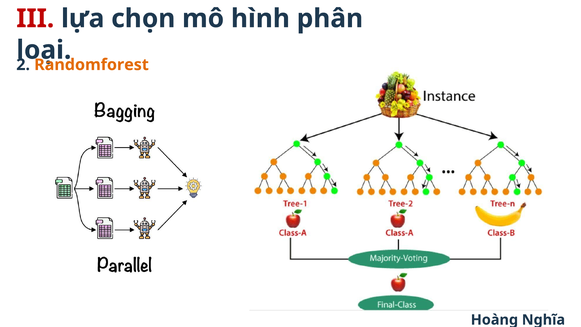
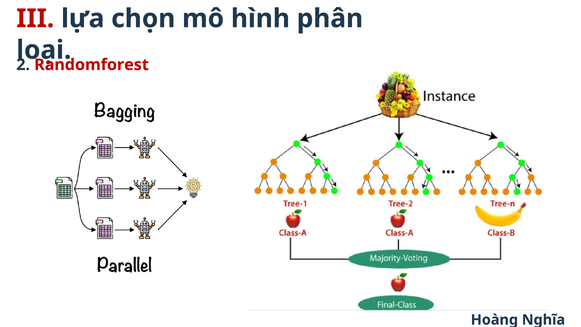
Randomforest colour: orange -> red
